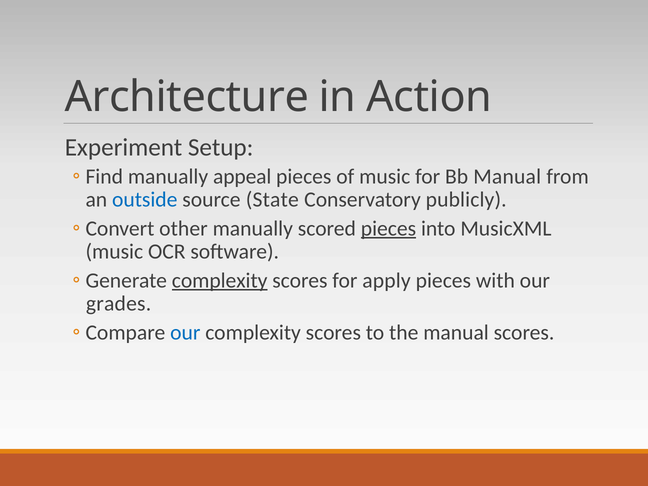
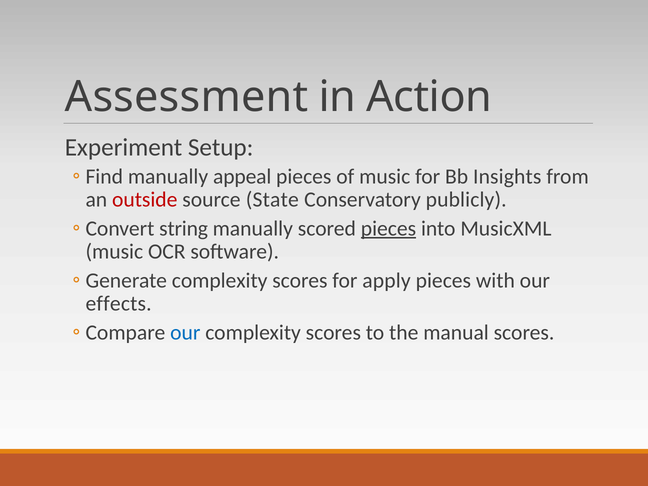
Architecture: Architecture -> Assessment
Bb Manual: Manual -> Insights
outside colour: blue -> red
other: other -> string
complexity at (220, 280) underline: present -> none
grades: grades -> effects
